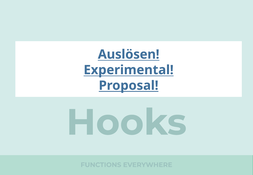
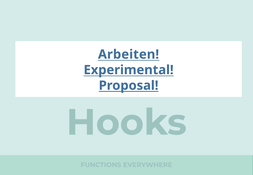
Auslösen: Auslösen -> Arbeiten
